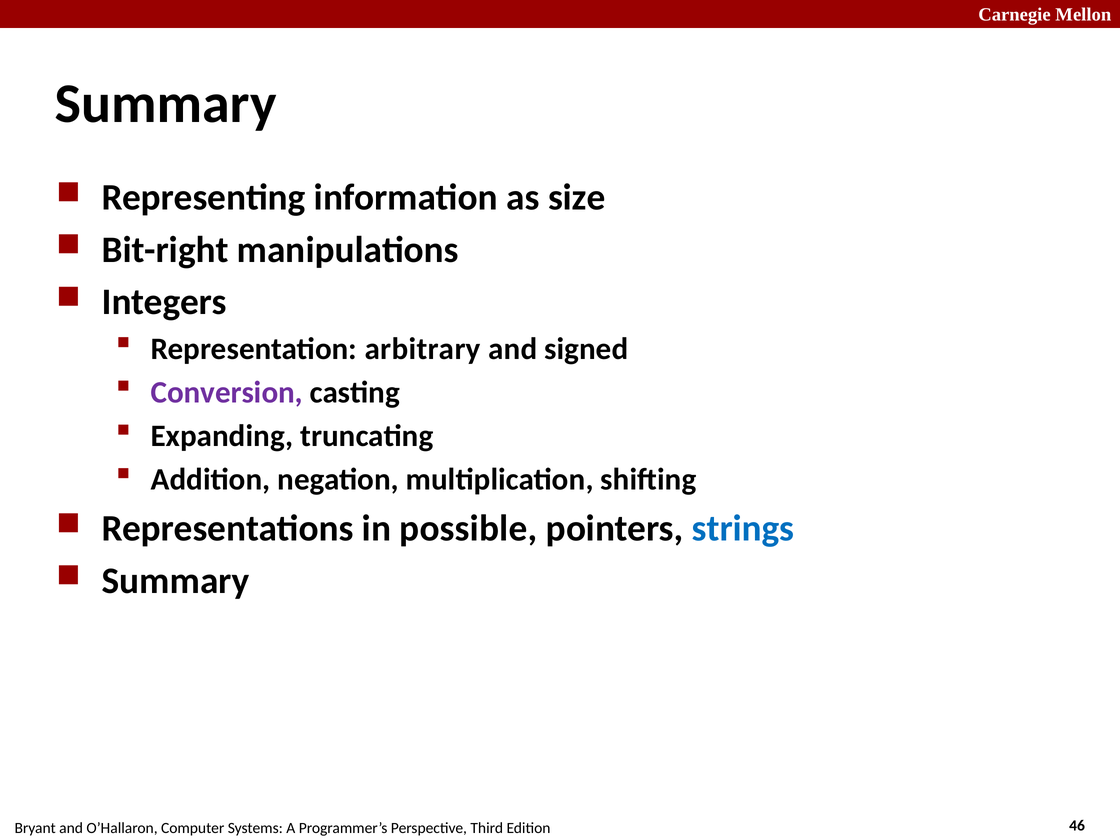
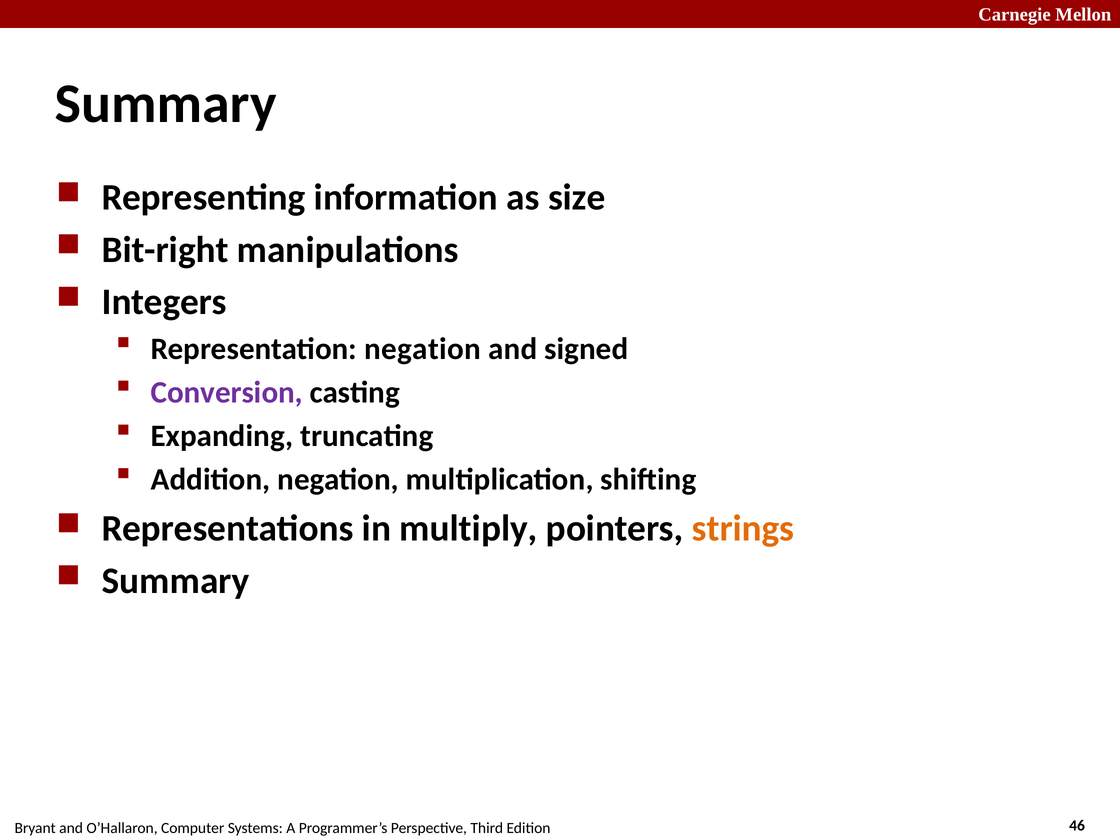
Representation arbitrary: arbitrary -> negation
possible: possible -> multiply
strings colour: blue -> orange
